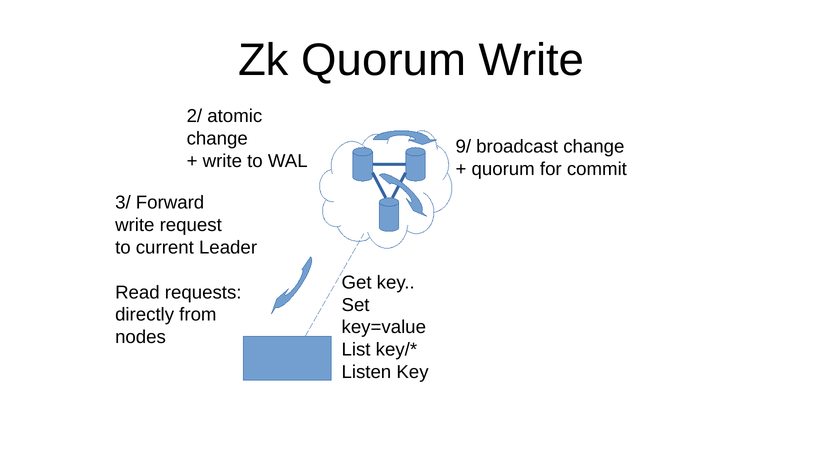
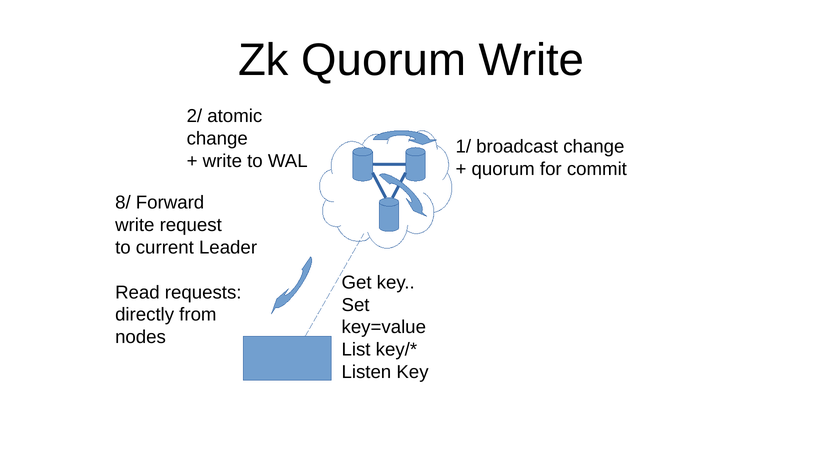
9/: 9/ -> 1/
3/: 3/ -> 8/
